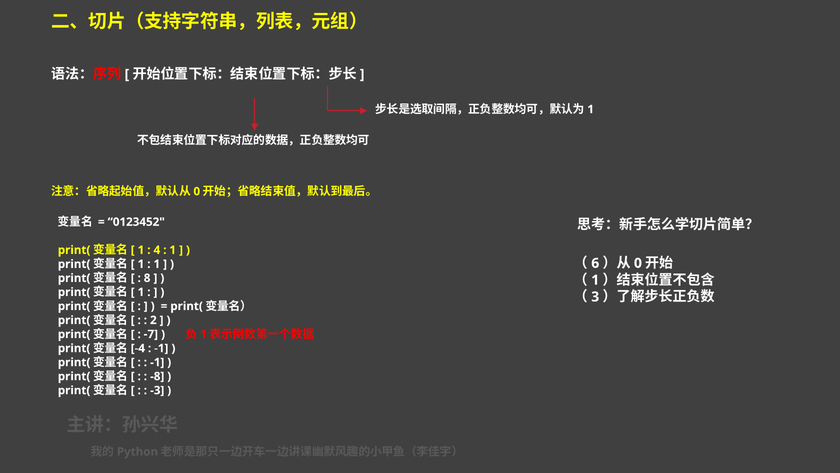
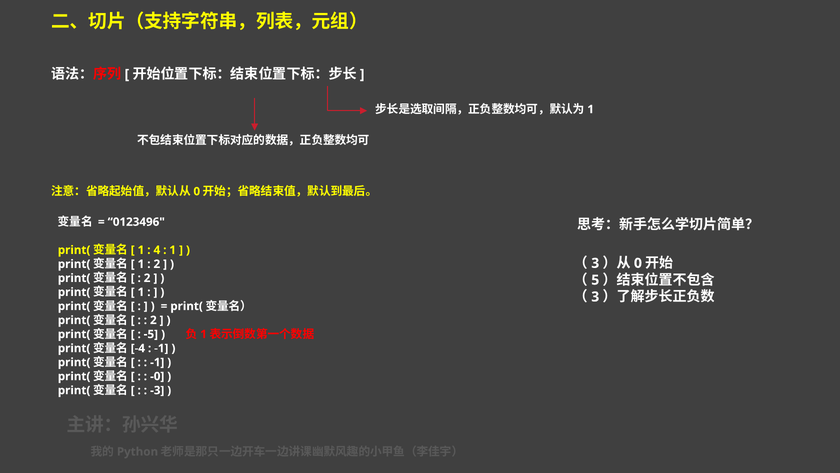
0123452: 0123452 -> 0123496
6 at (595, 263): 6 -> 3
1 at (157, 264): 1 -> 2
1 at (595, 280): 1 -> 5
8 at (147, 278): 8 -> 2
-7: -7 -> -5
-8: -8 -> -0
